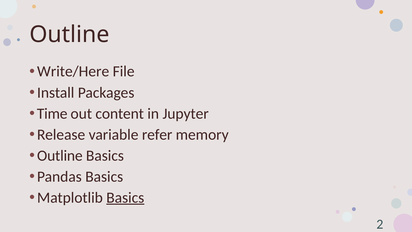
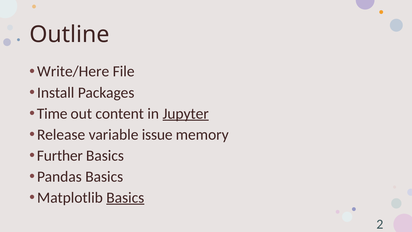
Jupyter underline: none -> present
refer: refer -> issue
Outline at (60, 155): Outline -> Further
